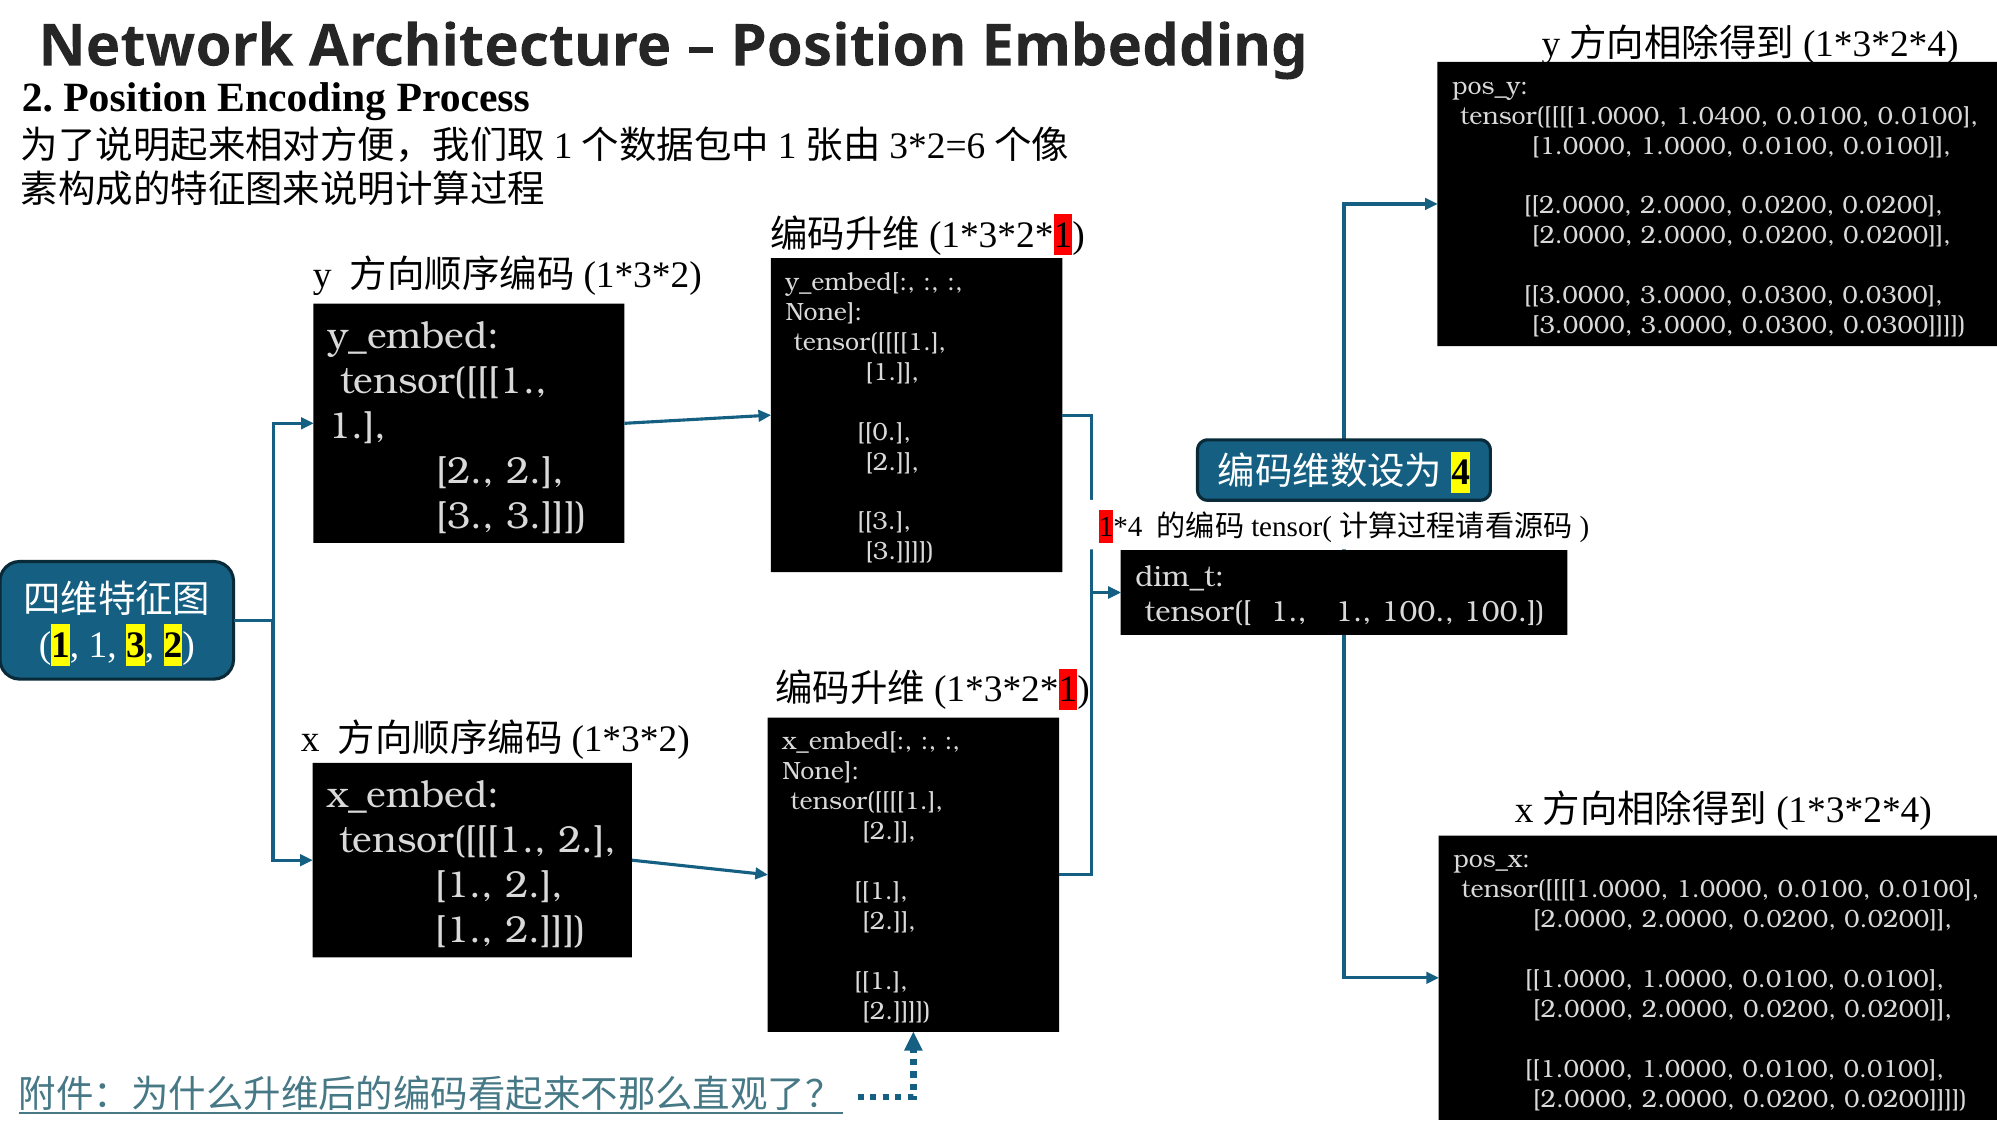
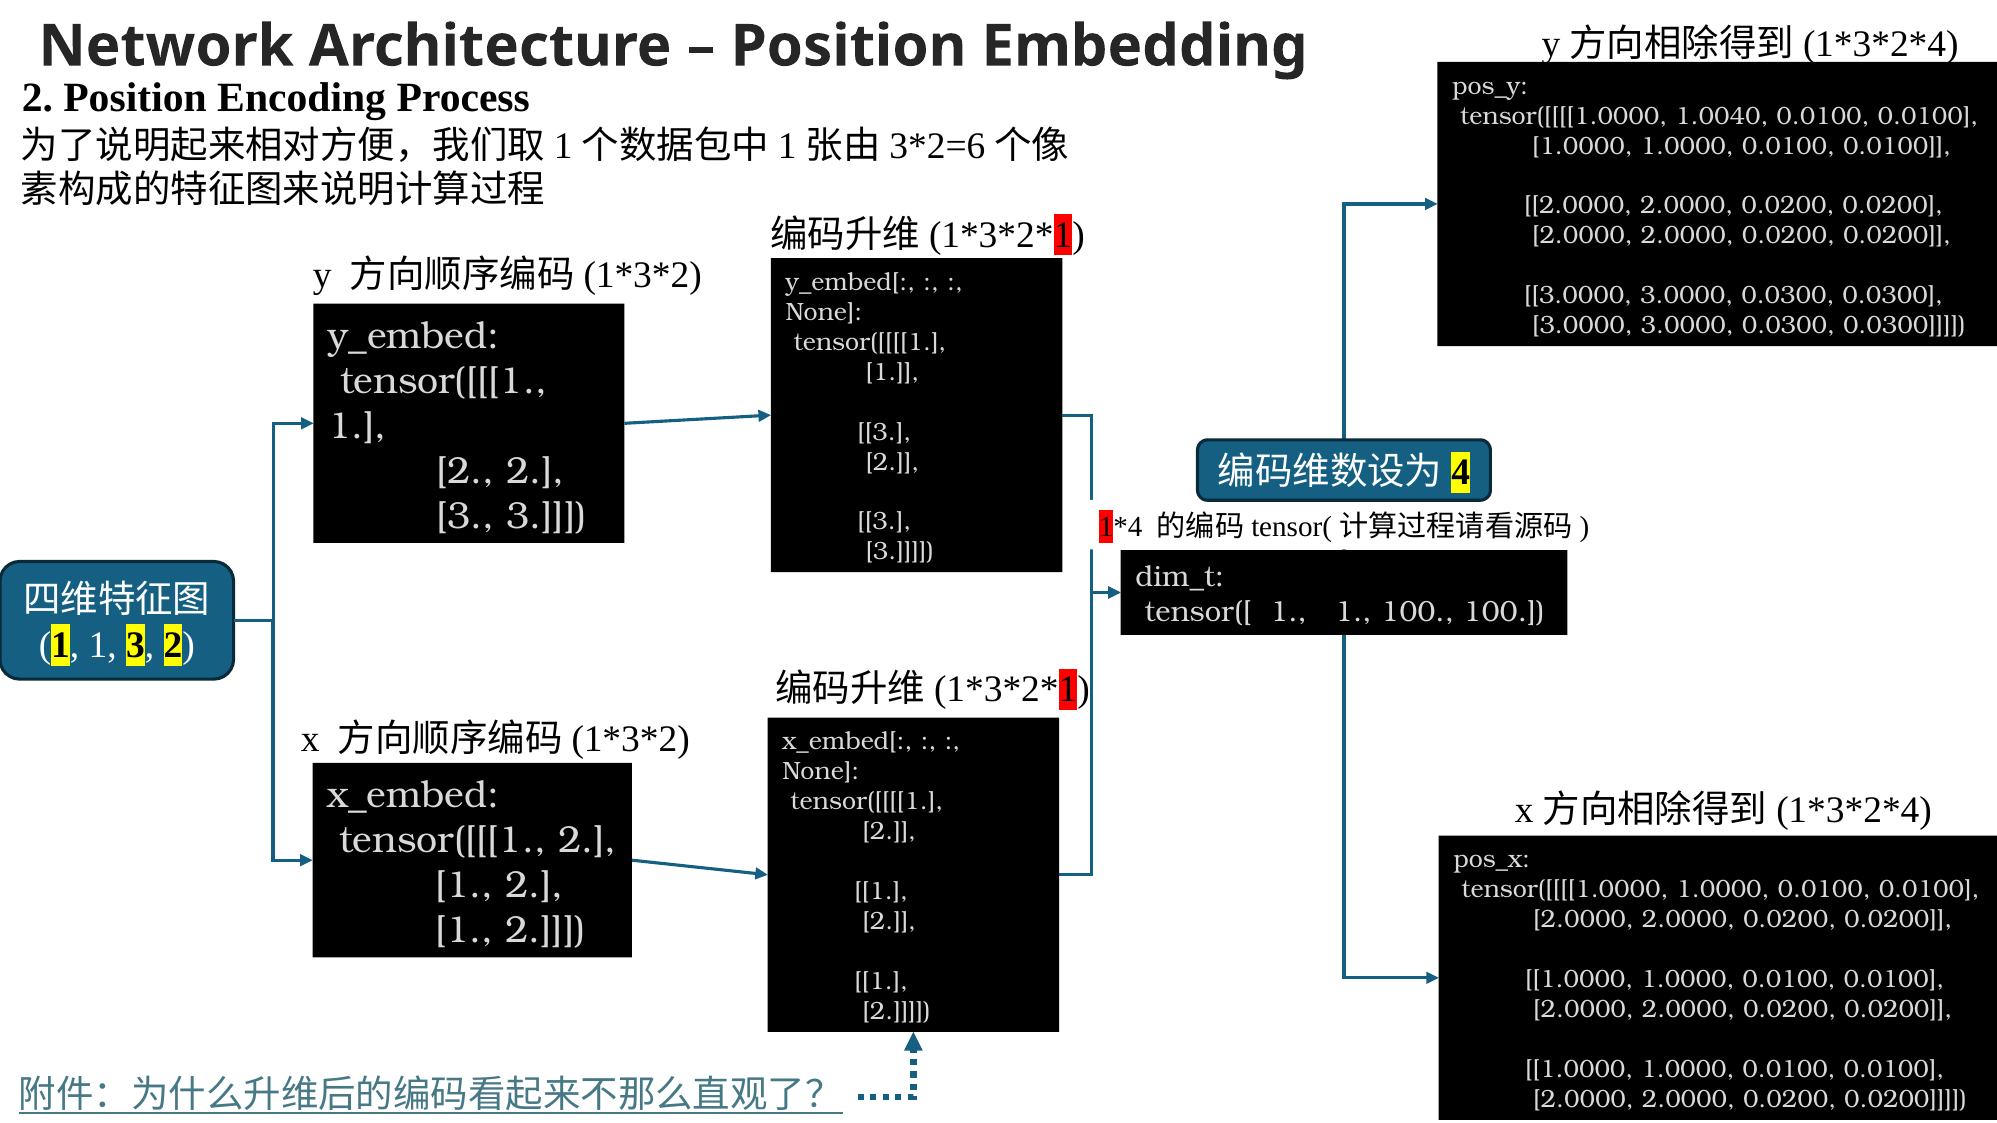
1.0400: 1.0400 -> 1.0040
0 at (884, 432): 0 -> 3
